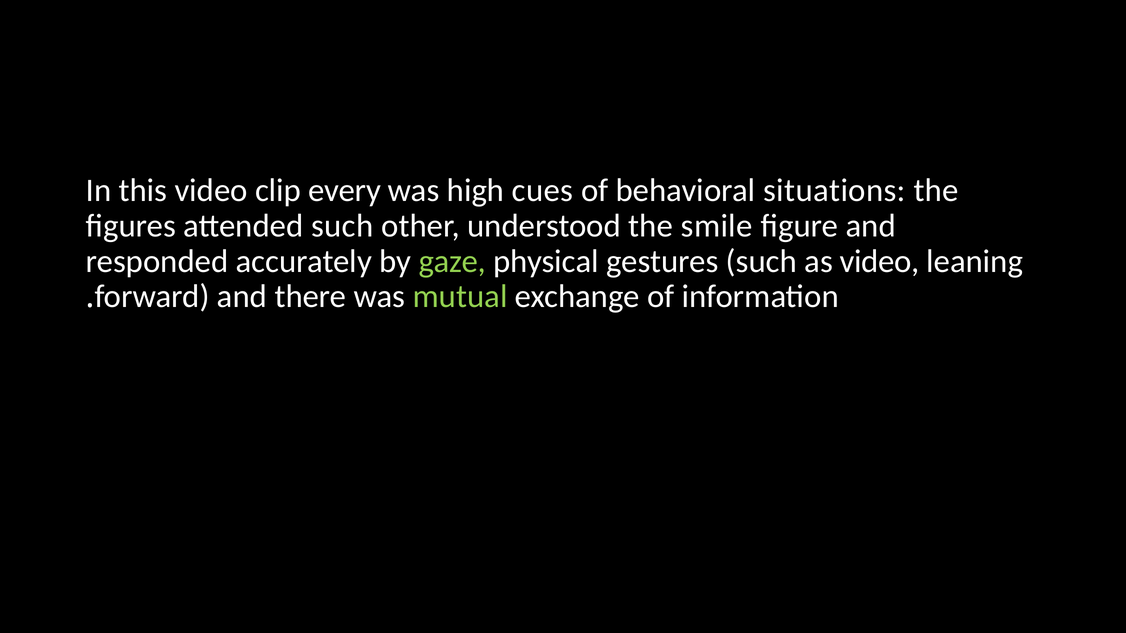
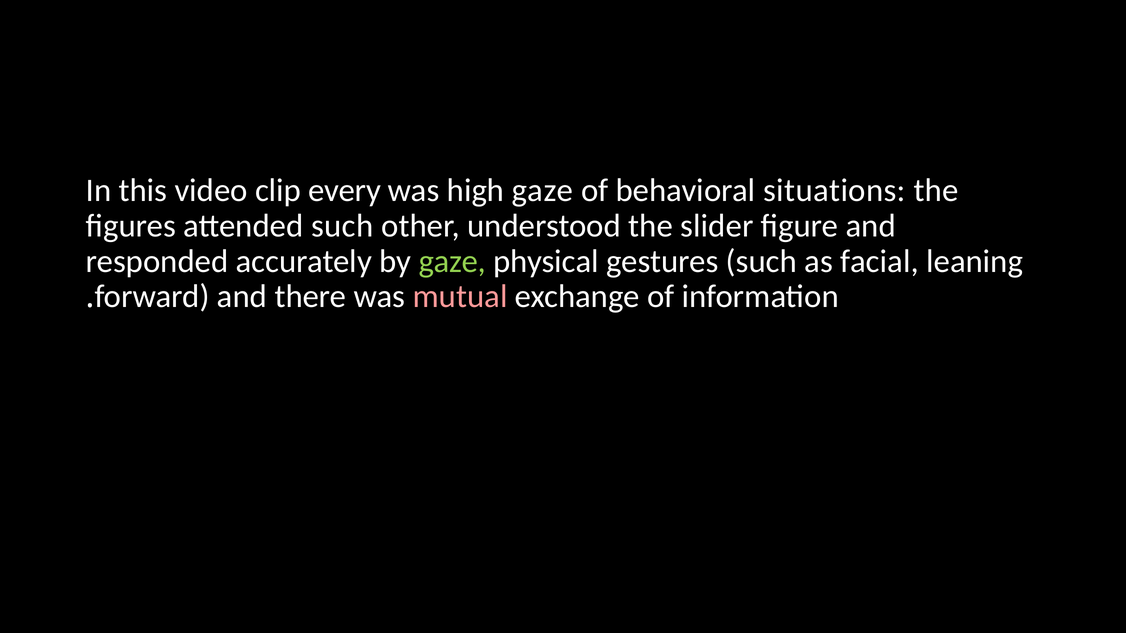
high cues: cues -> gaze
smile: smile -> slider
as video: video -> facial
mutual colour: light green -> pink
